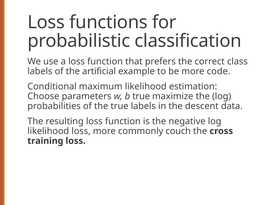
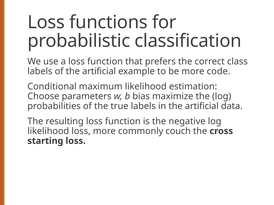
b true: true -> bias
in the descent: descent -> artificial
training: training -> starting
